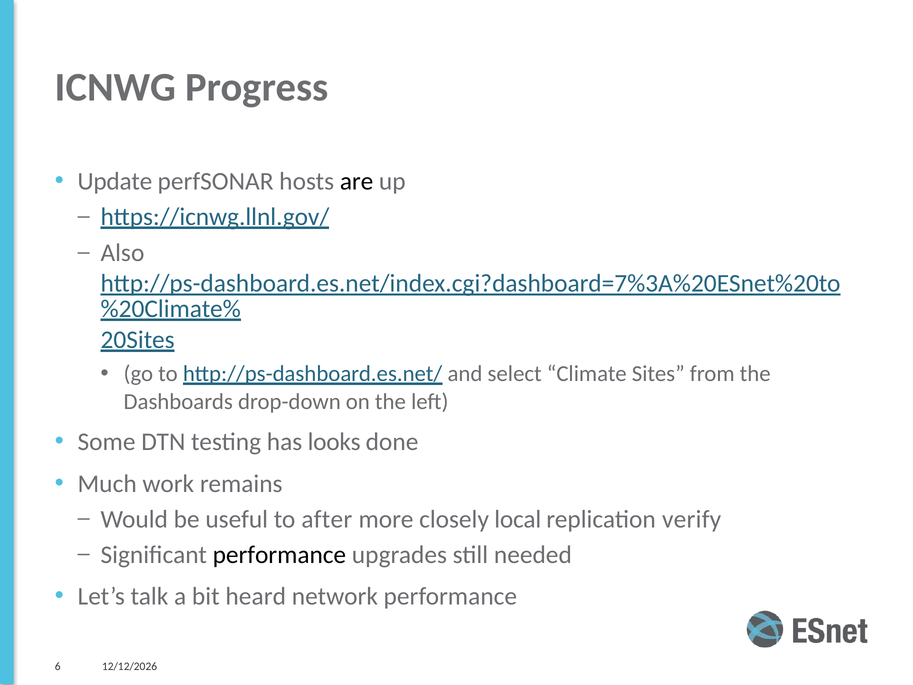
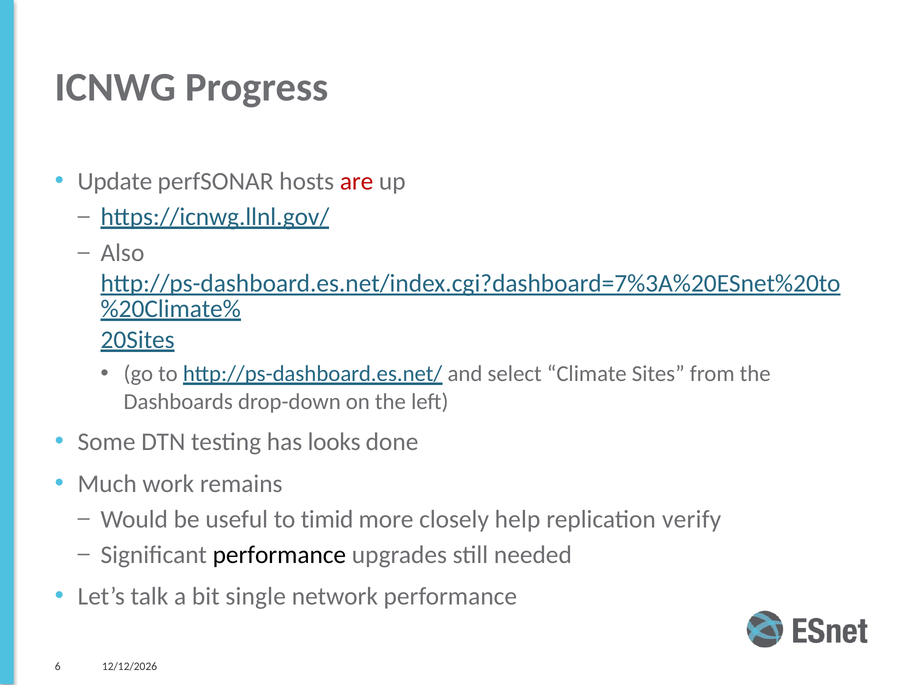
are colour: black -> red
after: after -> timid
local: local -> help
heard: heard -> single
